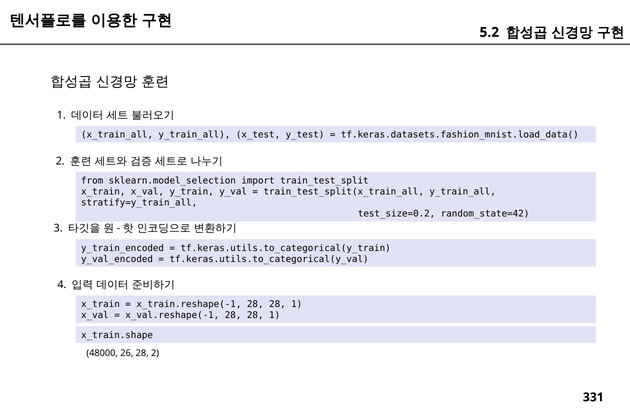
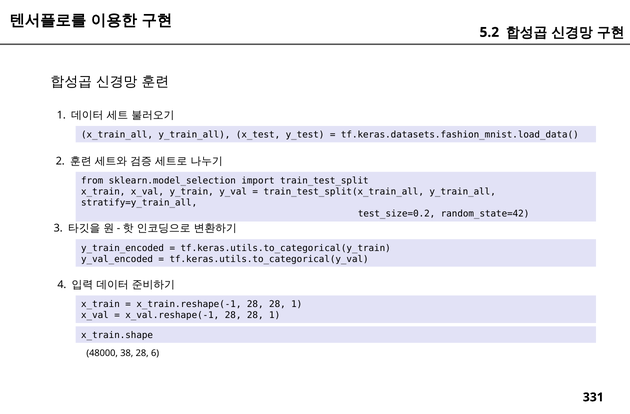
26: 26 -> 38
28 2: 2 -> 6
